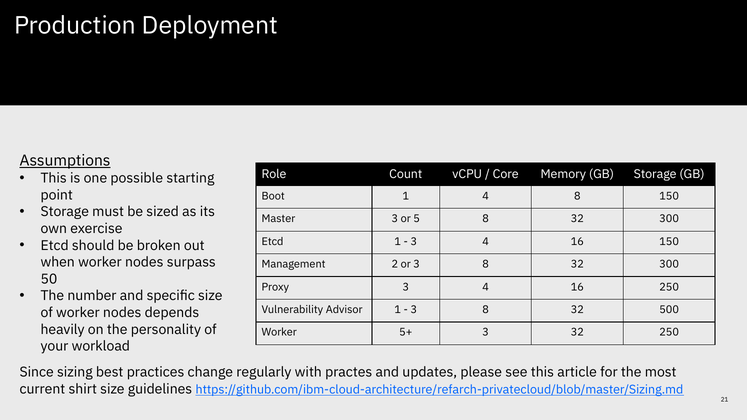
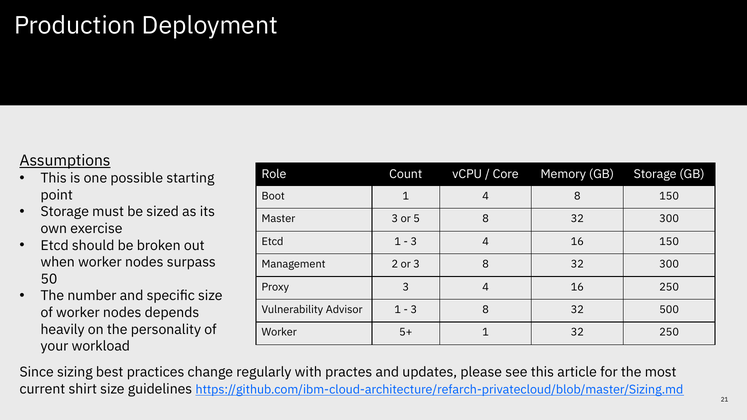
5+ 3: 3 -> 1
